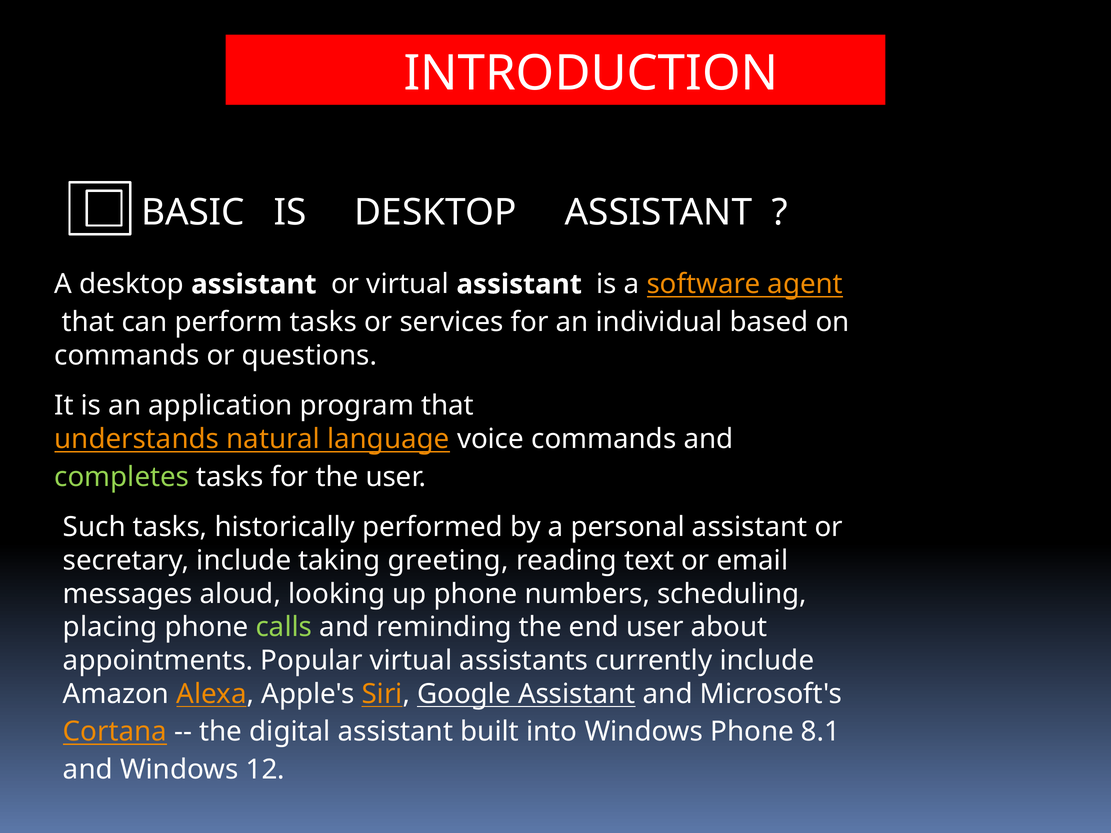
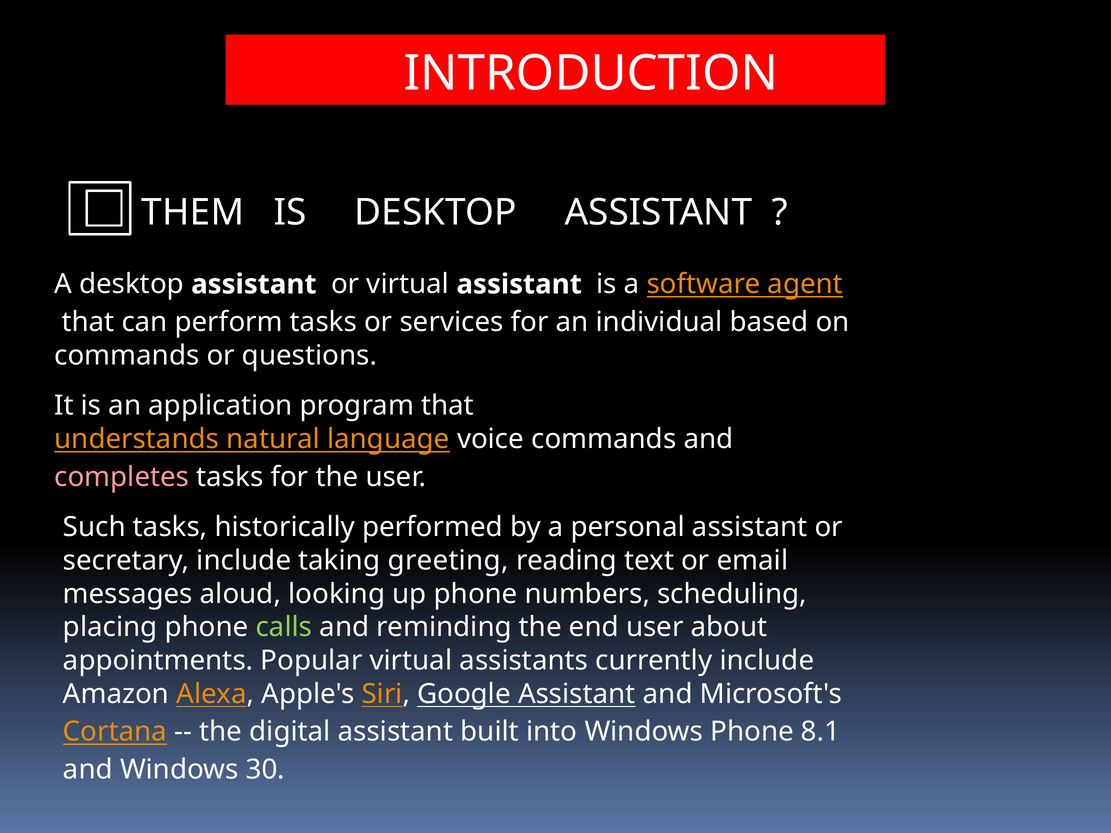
BASIC: BASIC -> THEM
completes colour: light green -> pink
12: 12 -> 30
